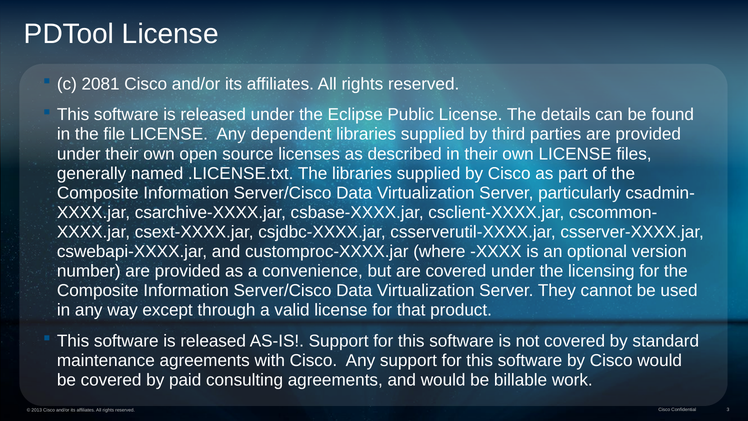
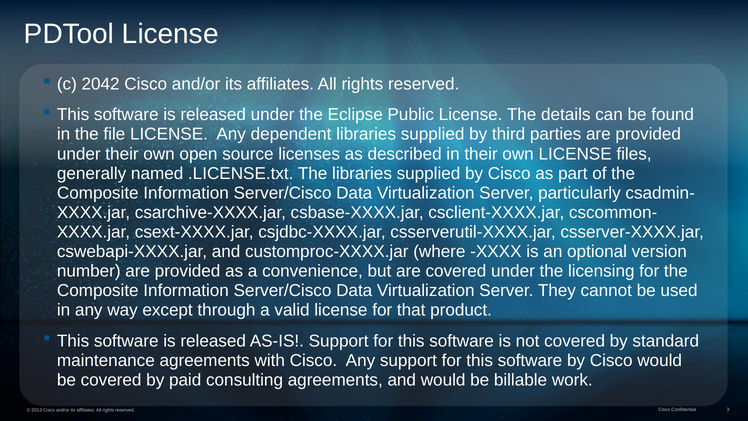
2081: 2081 -> 2042
